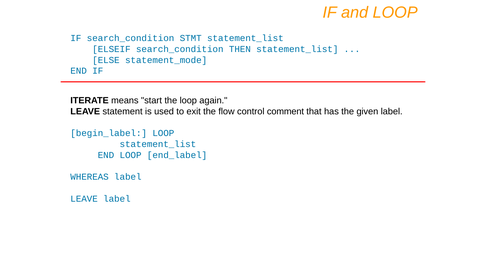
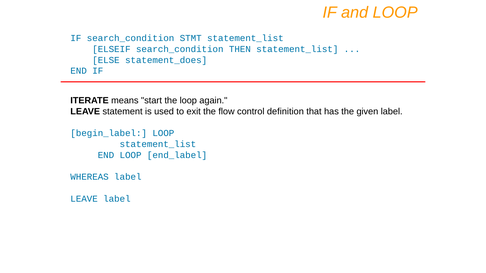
statement_mode: statement_mode -> statement_does
comment: comment -> definition
